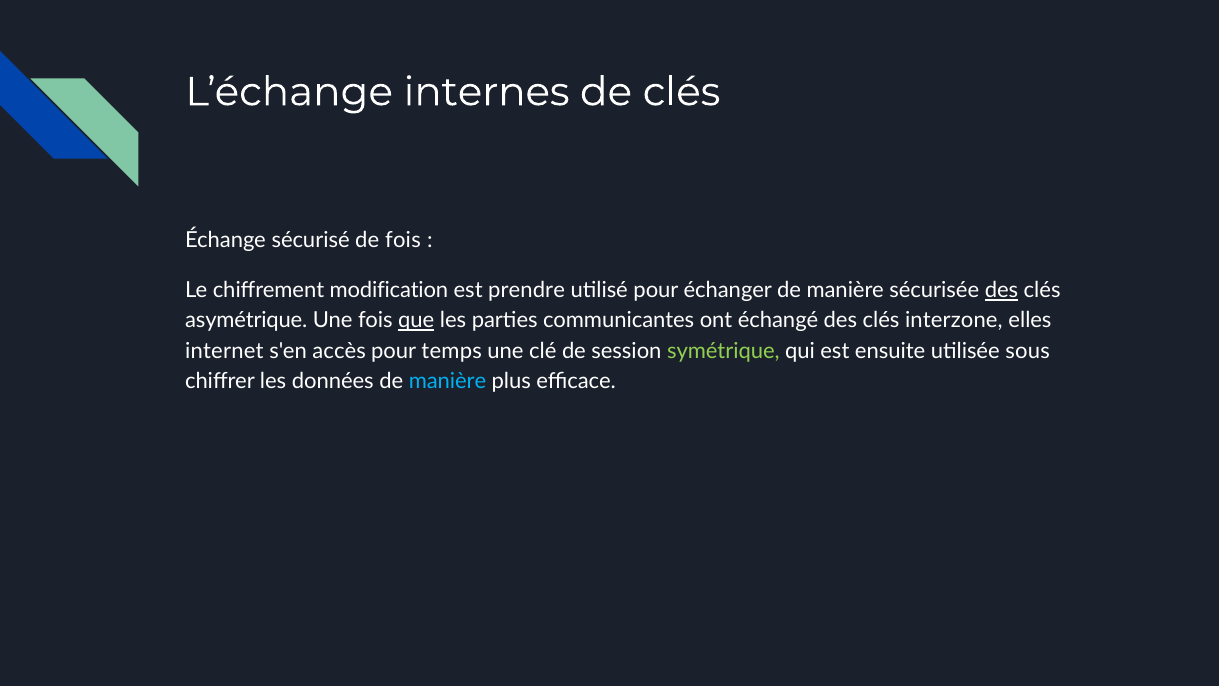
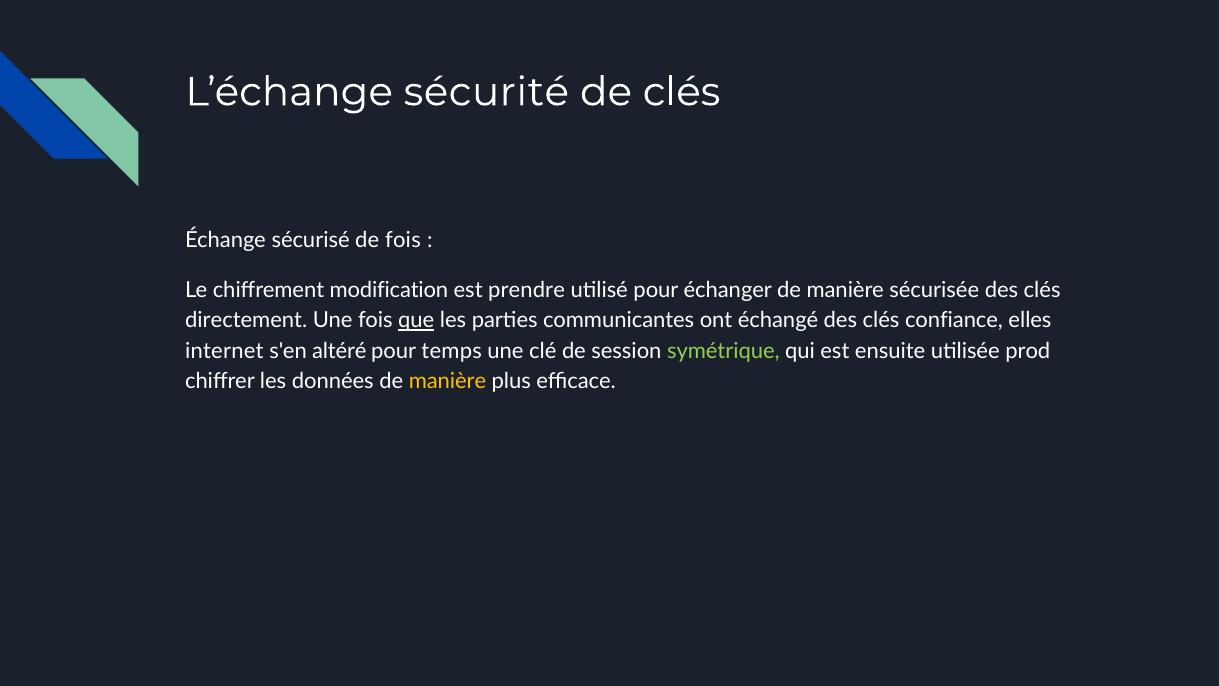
internes: internes -> sécurité
des at (1001, 290) underline: present -> none
asymétrique: asymétrique -> directement
interzone: interzone -> confiance
accès: accès -> altéré
sous: sous -> prod
manière at (448, 381) colour: light blue -> yellow
